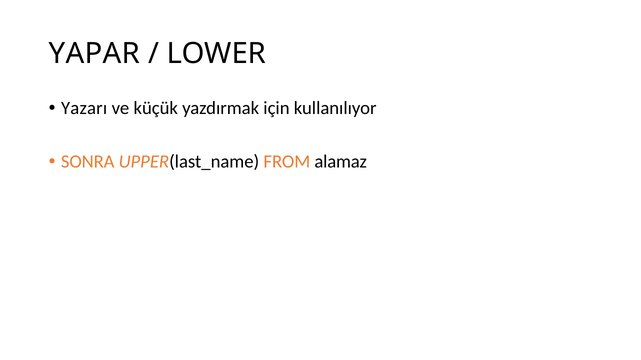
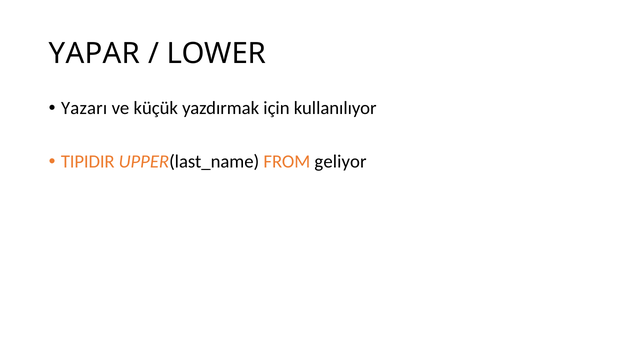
SONRA: SONRA -> TIPIDIR
alamaz: alamaz -> geliyor
